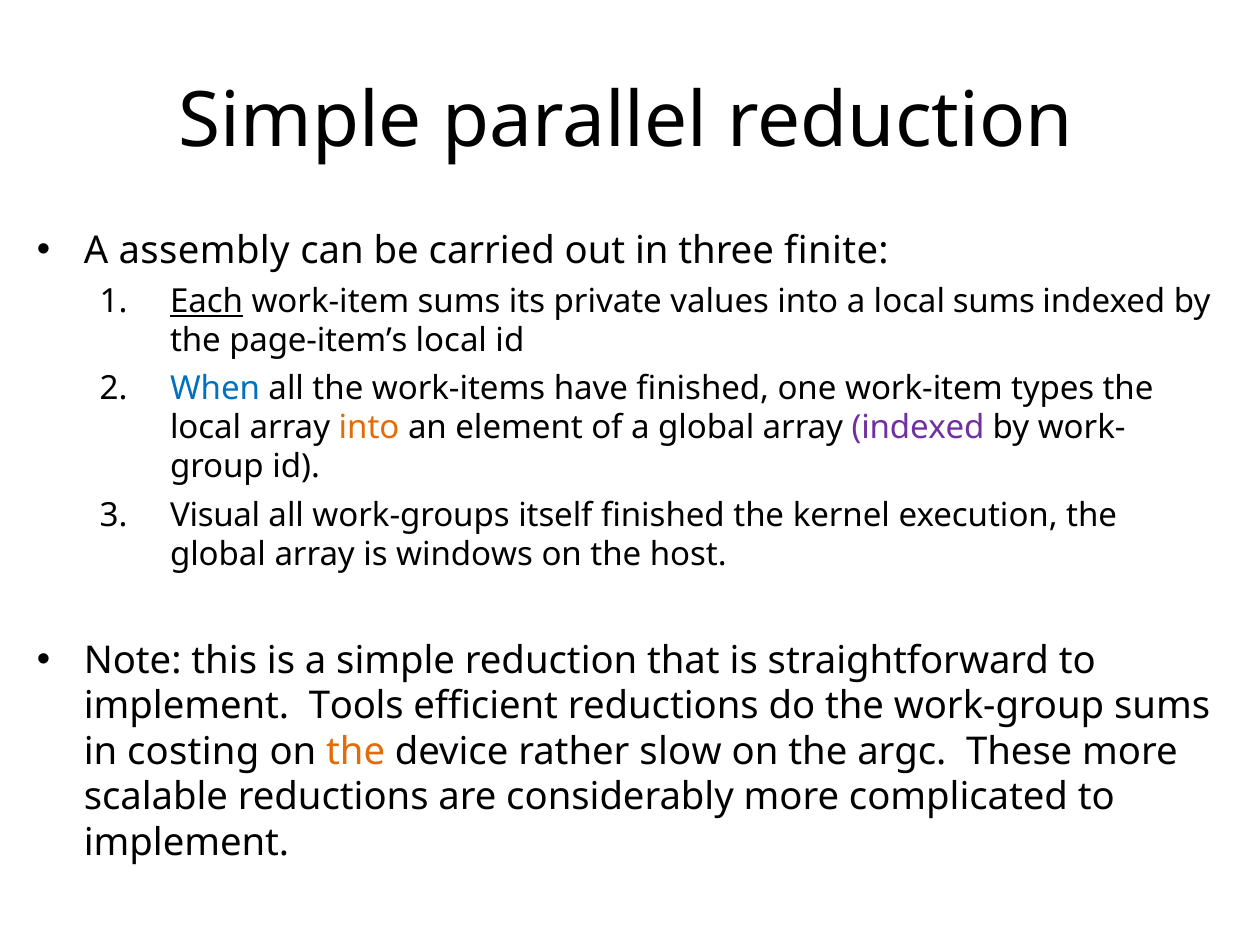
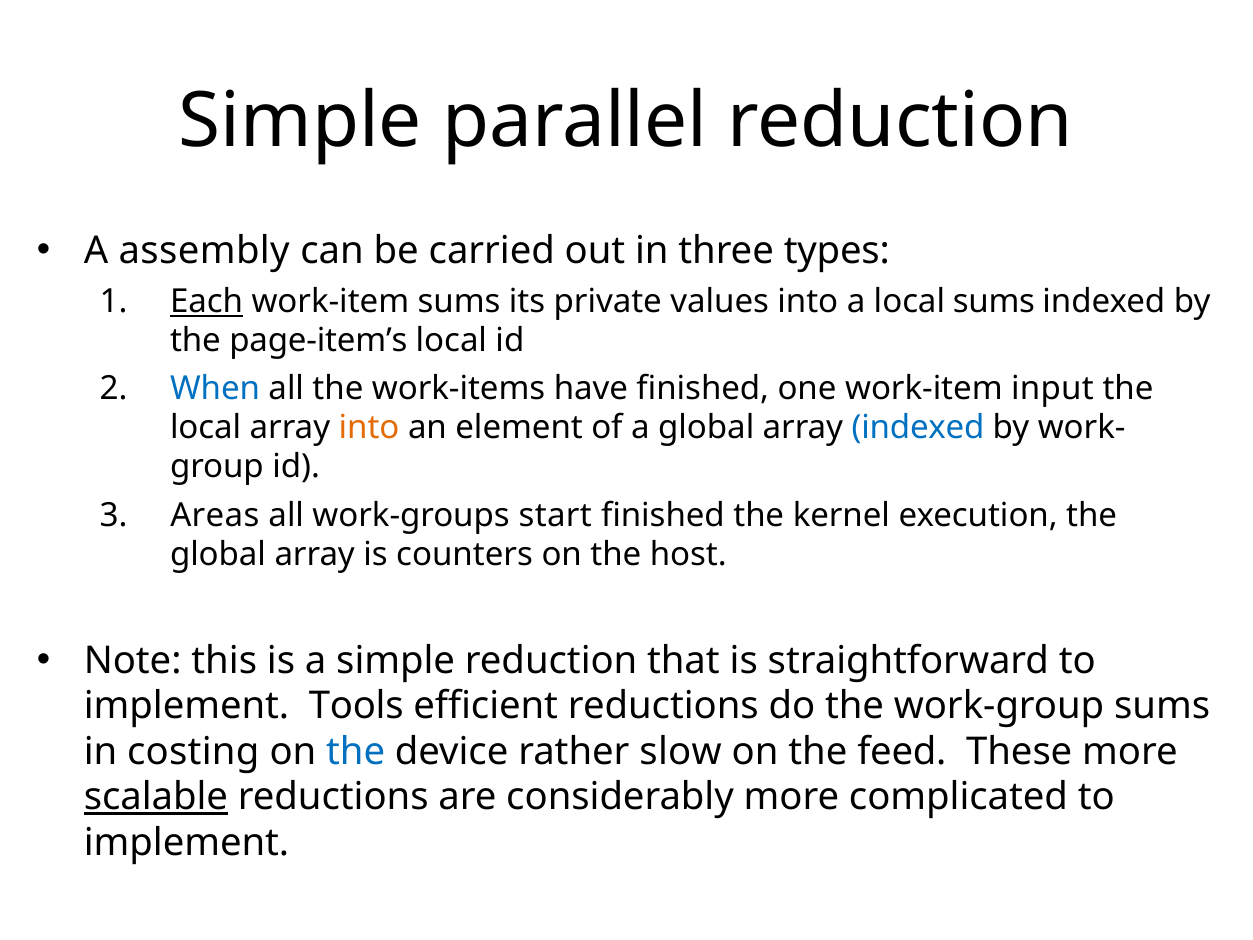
finite: finite -> types
types: types -> input
indexed at (918, 428) colour: purple -> blue
Visual: Visual -> Areas
itself: itself -> start
windows: windows -> counters
the at (356, 751) colour: orange -> blue
argc: argc -> feed
scalable underline: none -> present
